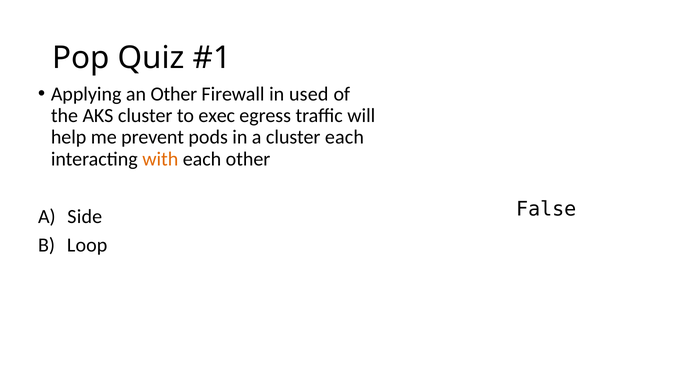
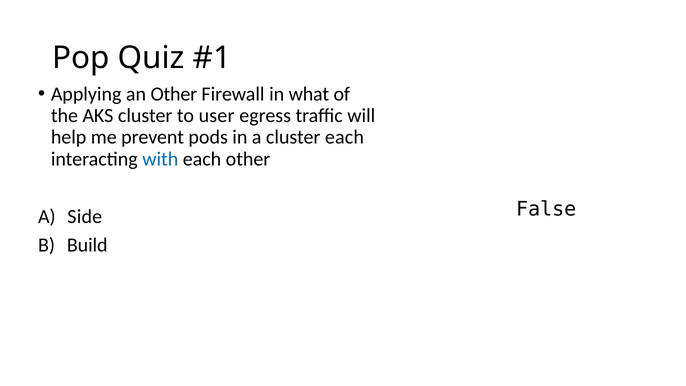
used: used -> what
exec: exec -> user
with colour: orange -> blue
Loop: Loop -> Build
